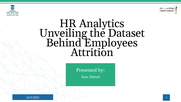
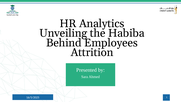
Dataset: Dataset -> Habiba
